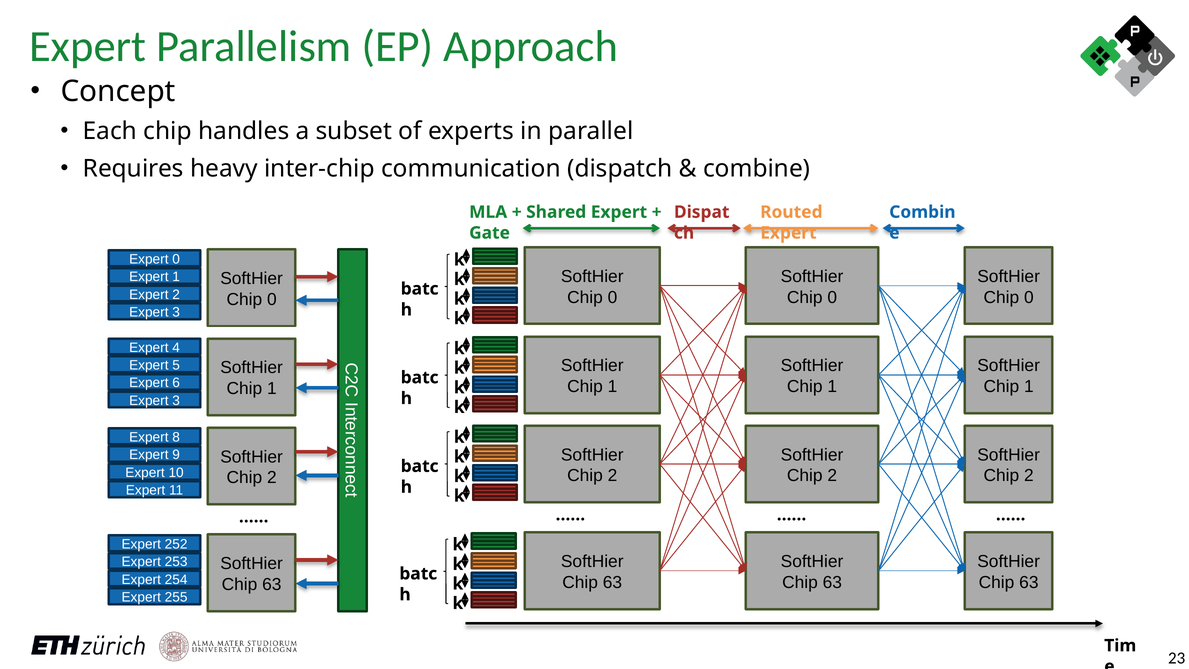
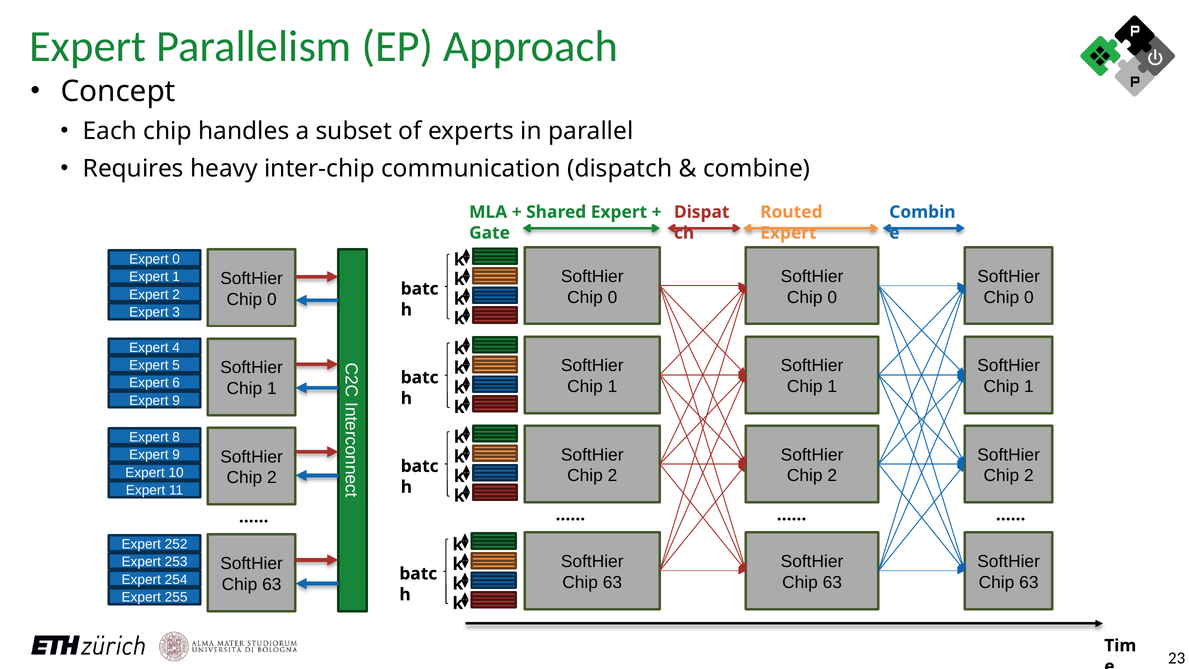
3 at (176, 400): 3 -> 9
